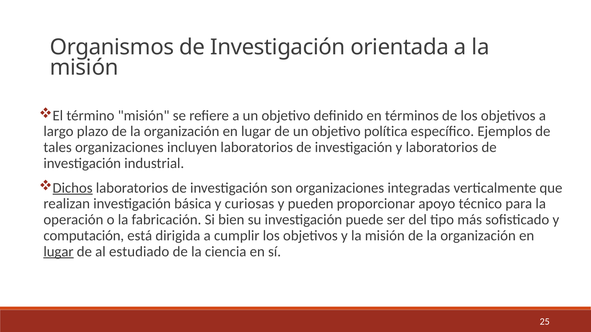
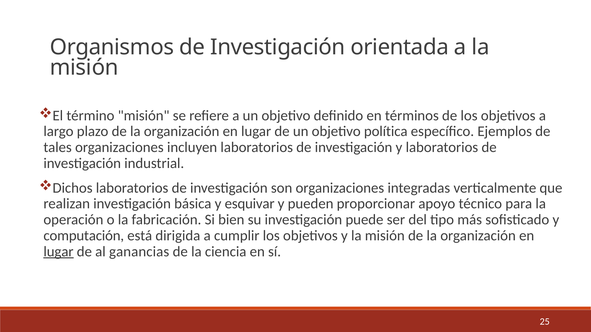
Dichos underline: present -> none
curiosas: curiosas -> esquivar
estudiado: estudiado -> ganancias
